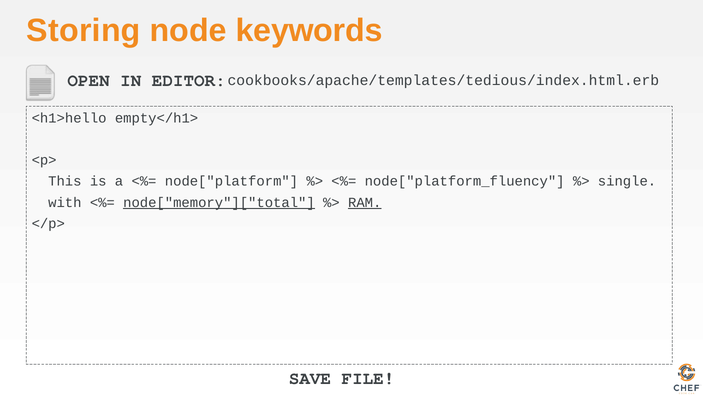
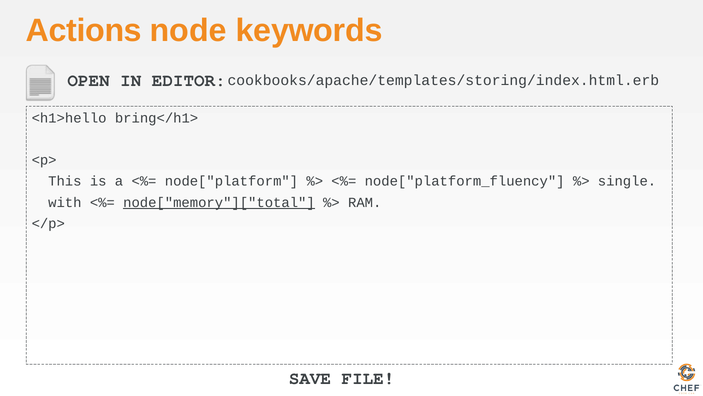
Storing: Storing -> Actions
cookbooks/apache/templates/tedious/index.html.erb: cookbooks/apache/templates/tedious/index.html.erb -> cookbooks/apache/templates/storing/index.html.erb
empty</h1>: empty</h1> -> bring</h1>
RAM underline: present -> none
